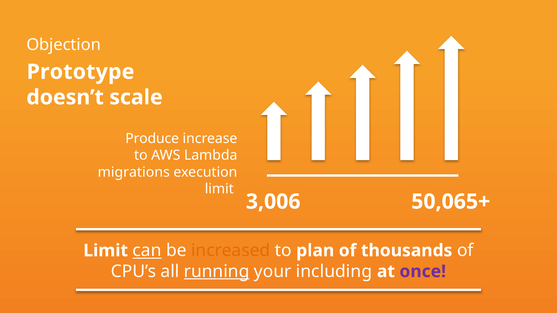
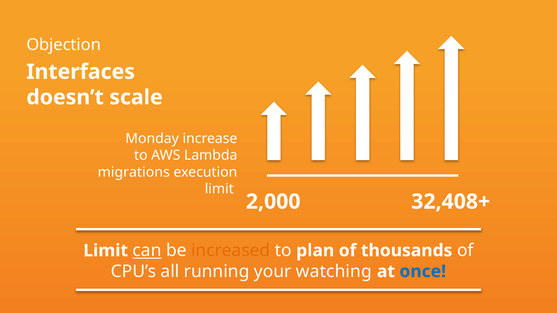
Prototype: Prototype -> Interfaces
Produce: Produce -> Monday
3,006: 3,006 -> 2,000
50,065+: 50,065+ -> 32,408+
running underline: present -> none
including: including -> watching
once colour: purple -> blue
